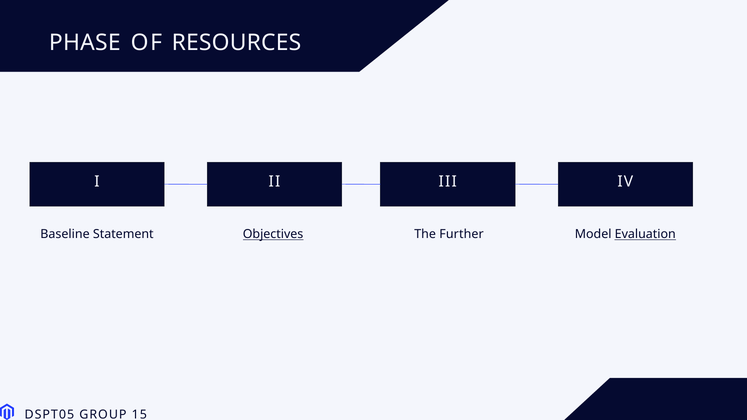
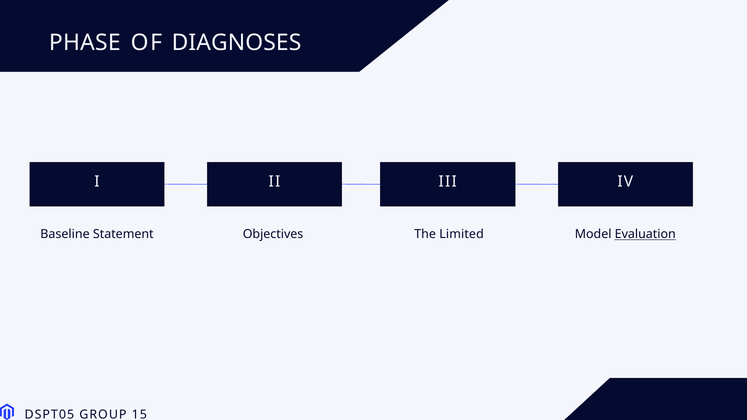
RESOURCES: RESOURCES -> DIAGNOSES
Objectives underline: present -> none
Further: Further -> Limited
